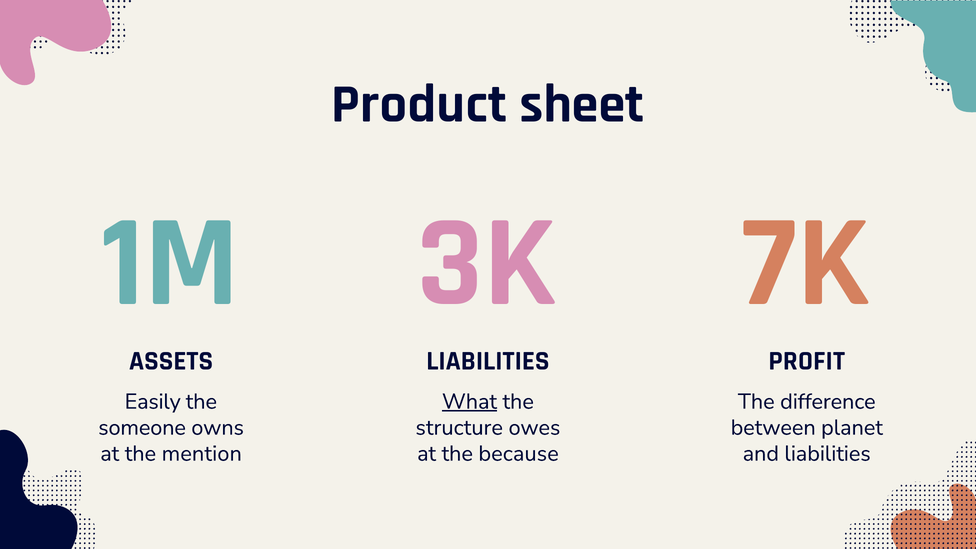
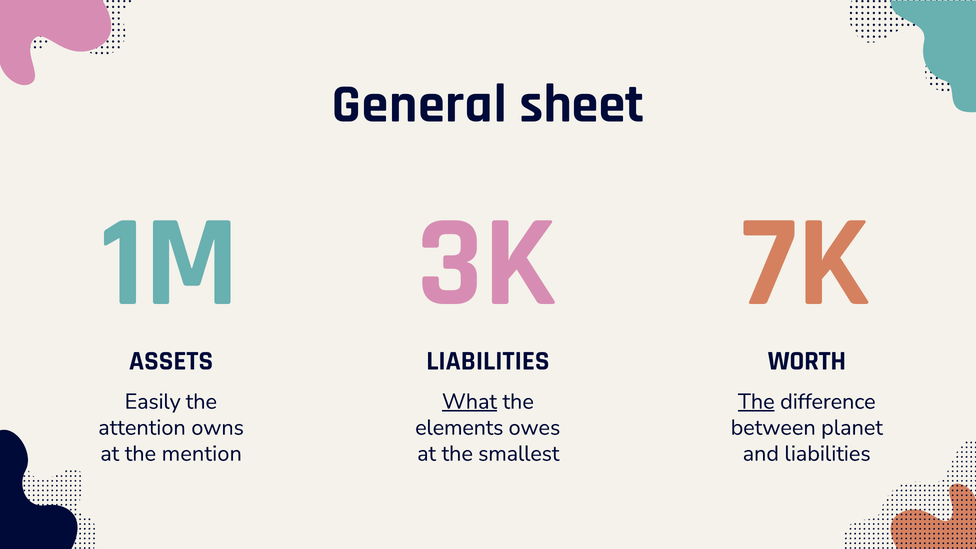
Product: Product -> General
PROFIT: PROFIT -> WORTH
The at (756, 402) underline: none -> present
someone: someone -> attention
structure: structure -> elements
because: because -> smallest
